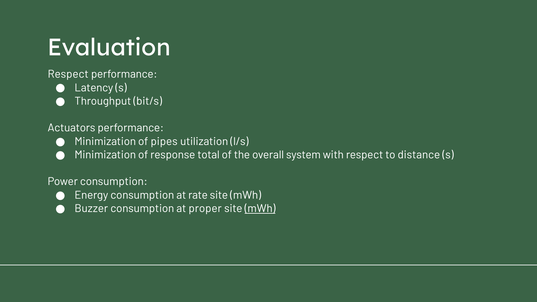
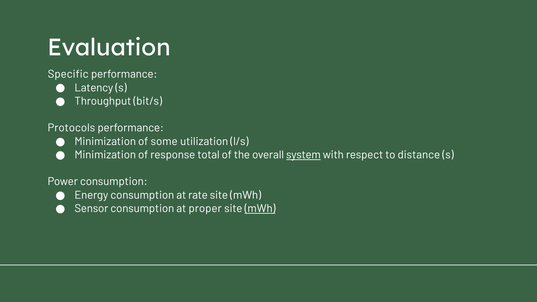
Respect at (68, 74): Respect -> Specific
Actuators: Actuators -> Protocols
pipes: pipes -> some
system underline: none -> present
Buzzer: Buzzer -> Sensor
